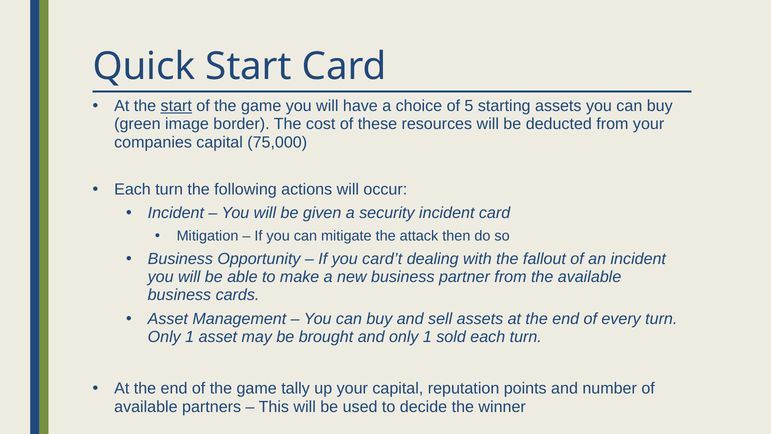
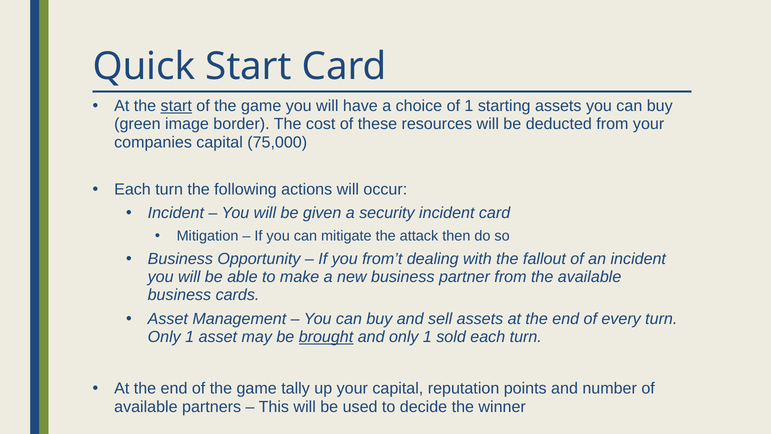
of 5: 5 -> 1
card’t: card’t -> from’t
brought underline: none -> present
